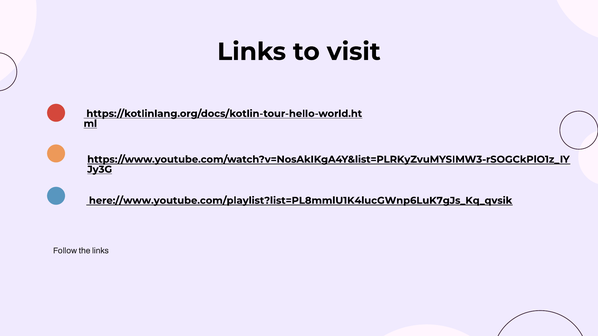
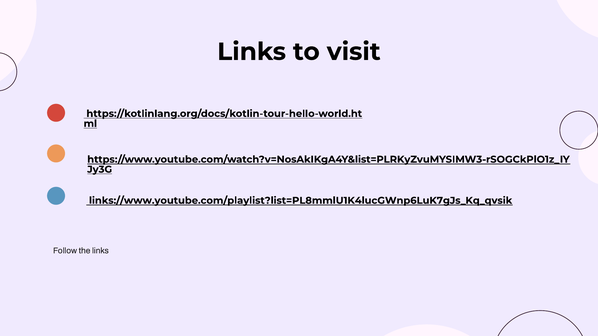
here://www.youtube.com/playlist?list=PL8mmlU1K4lucGWnp6LuK7gJs_Kq_qvsik: here://www.youtube.com/playlist?list=PL8mmlU1K4lucGWnp6LuK7gJs_Kq_qvsik -> links://www.youtube.com/playlist?list=PL8mmlU1K4lucGWnp6LuK7gJs_Kq_qvsik
